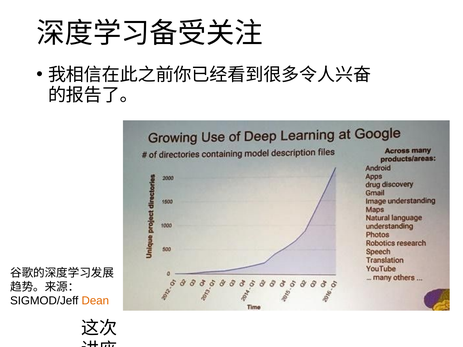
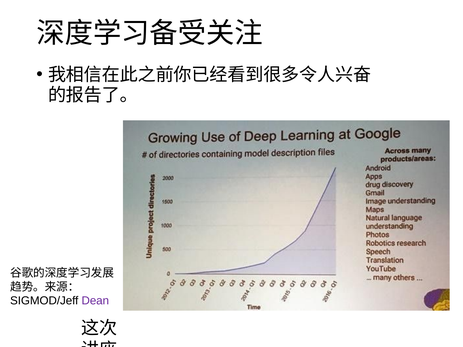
Dean colour: orange -> purple
